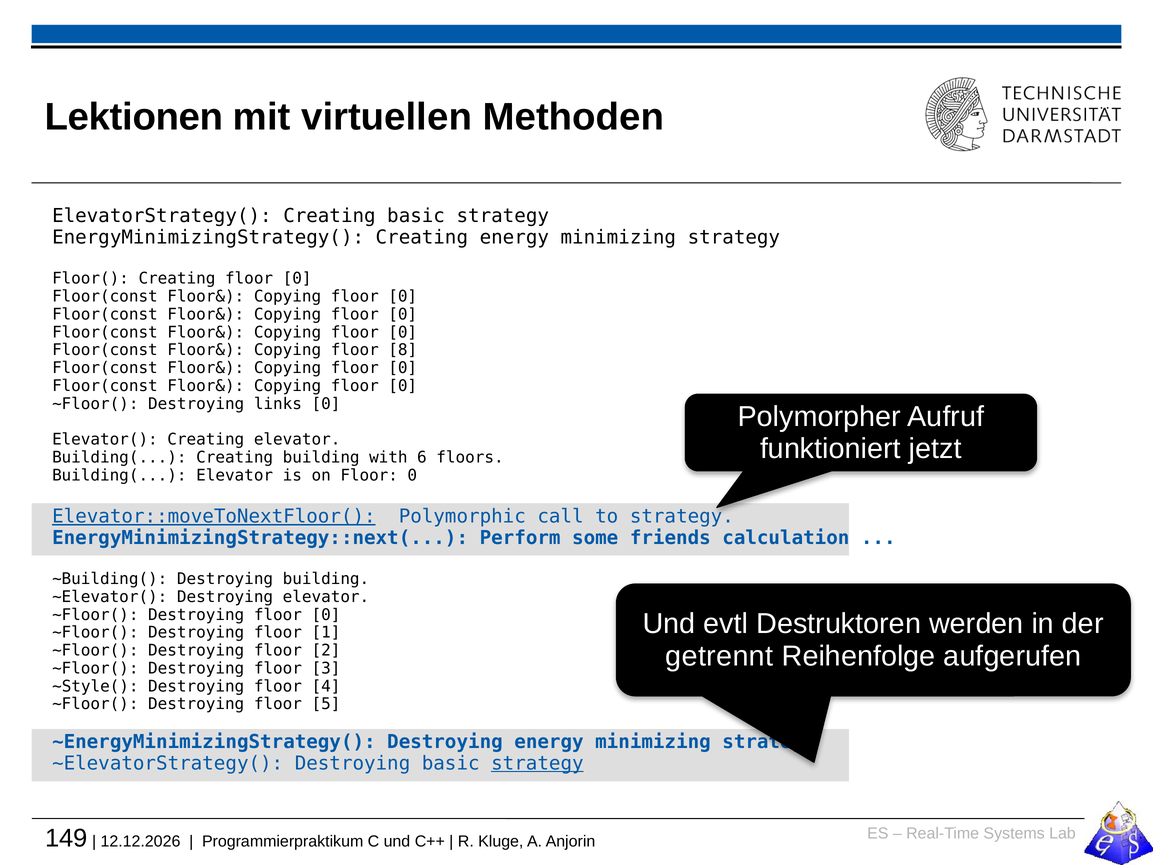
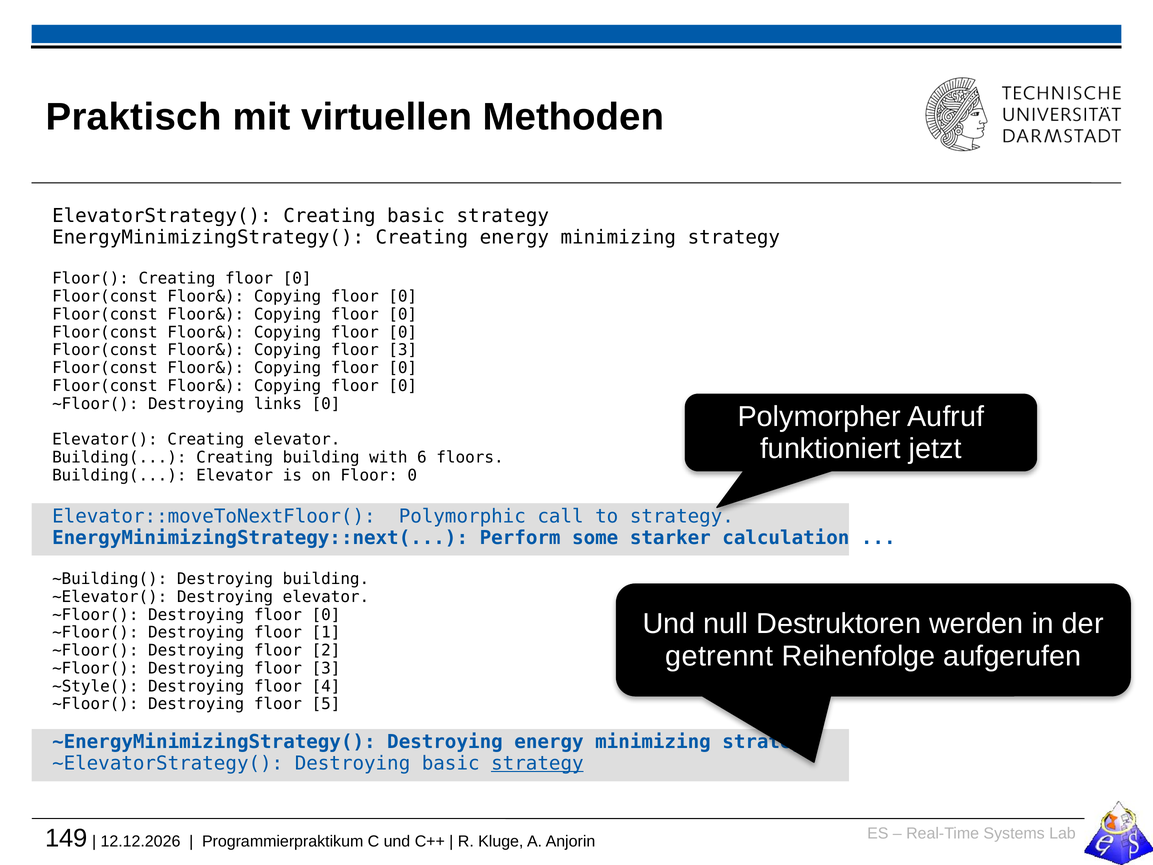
Lektionen: Lektionen -> Praktisch
Copying floor 8: 8 -> 3
Elevator::moveToNextFloor( underline: present -> none
friends: friends -> starker
evtl: evtl -> null
